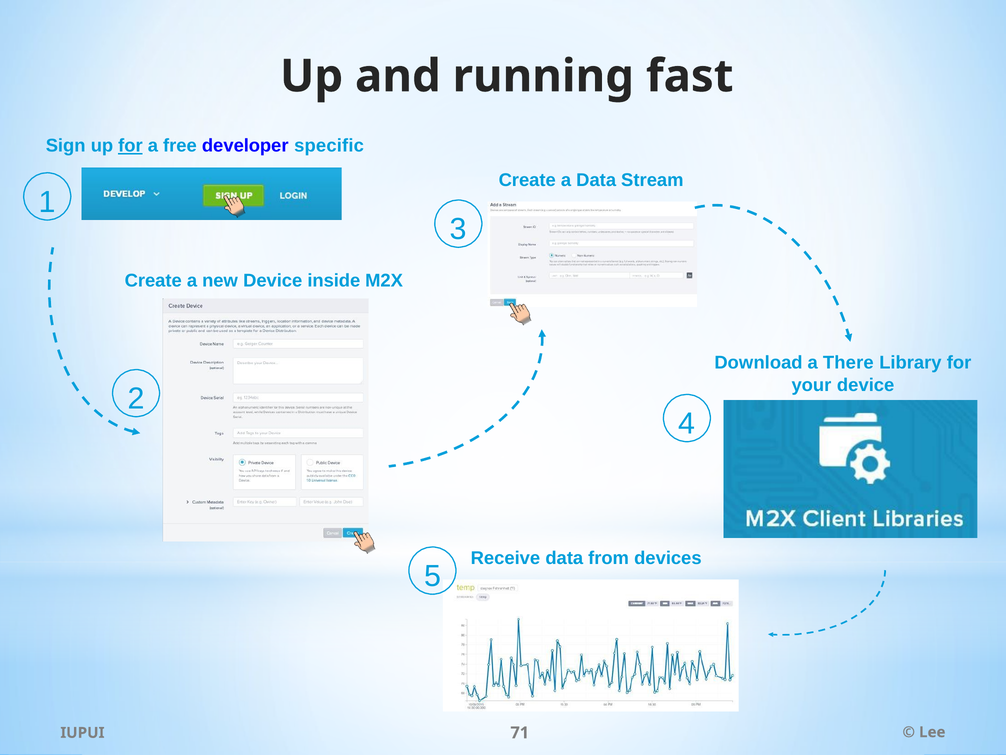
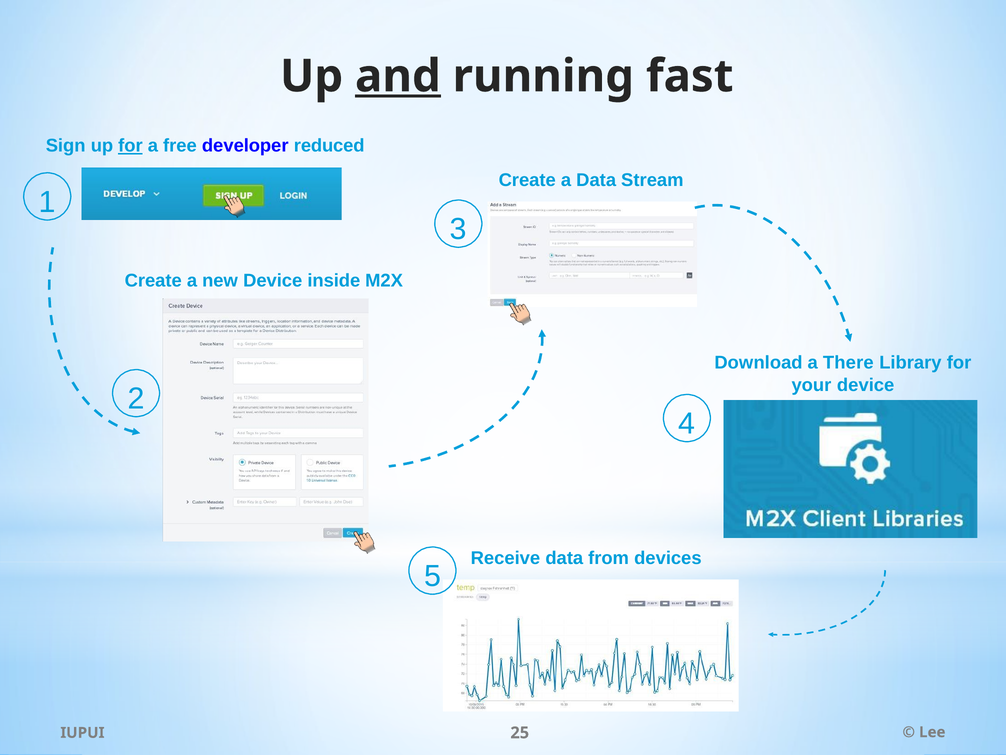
and underline: none -> present
specific: specific -> reduced
71: 71 -> 25
